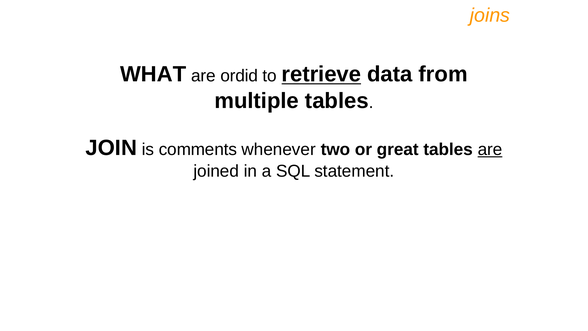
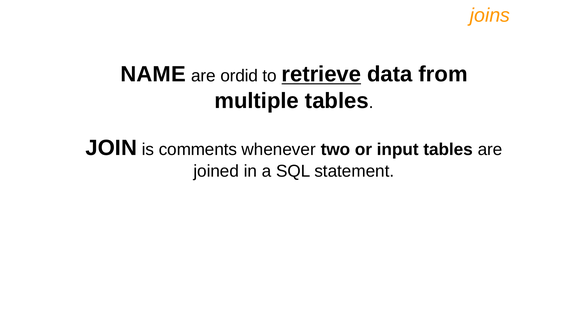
WHAT: WHAT -> NAME
great: great -> input
are at (490, 149) underline: present -> none
